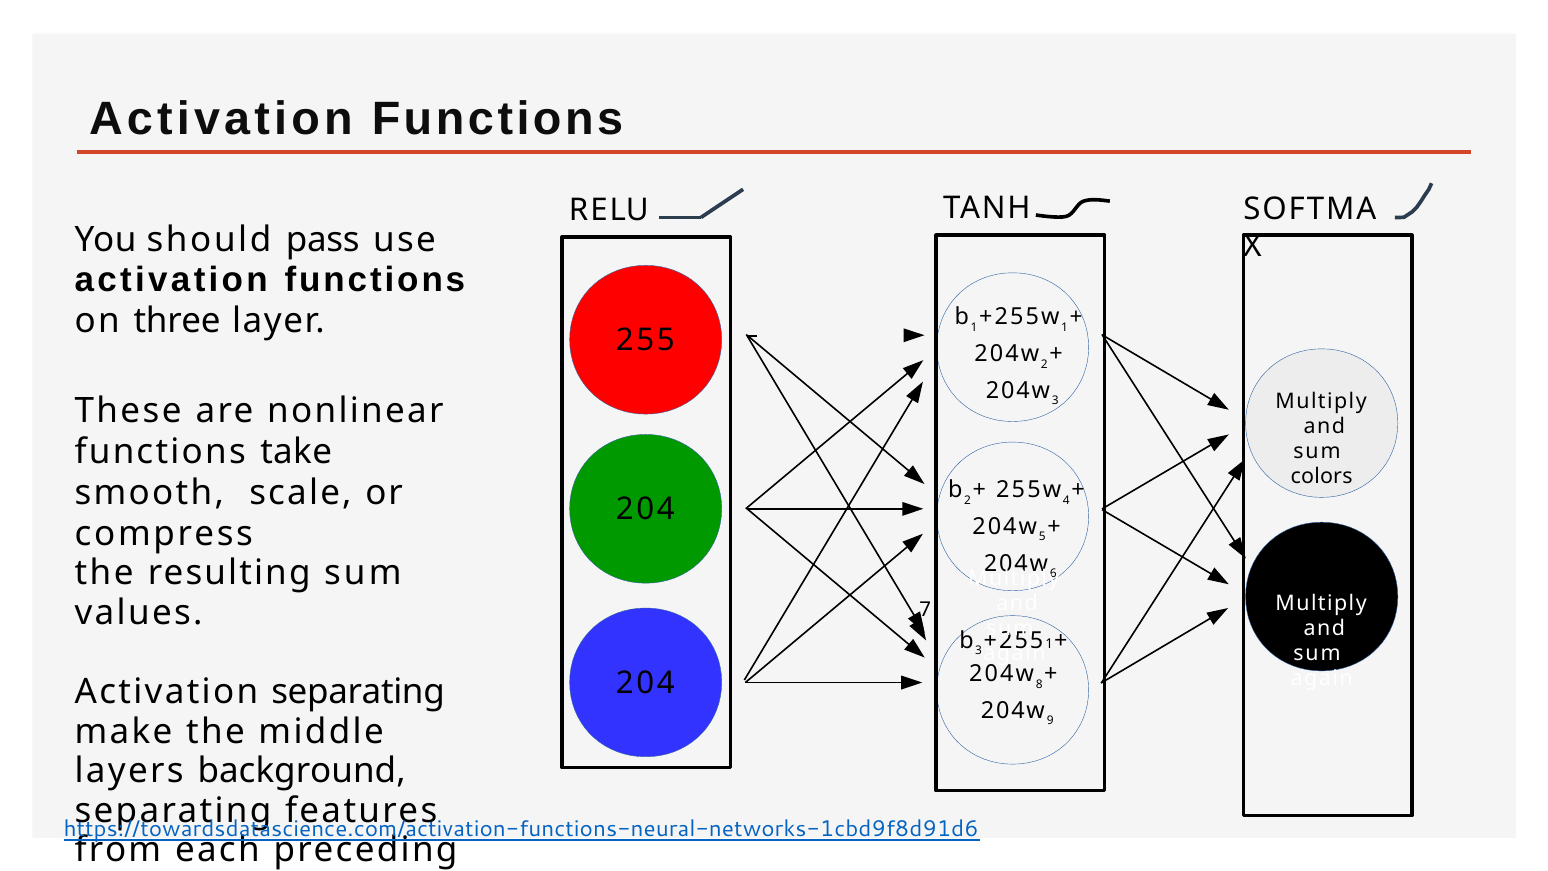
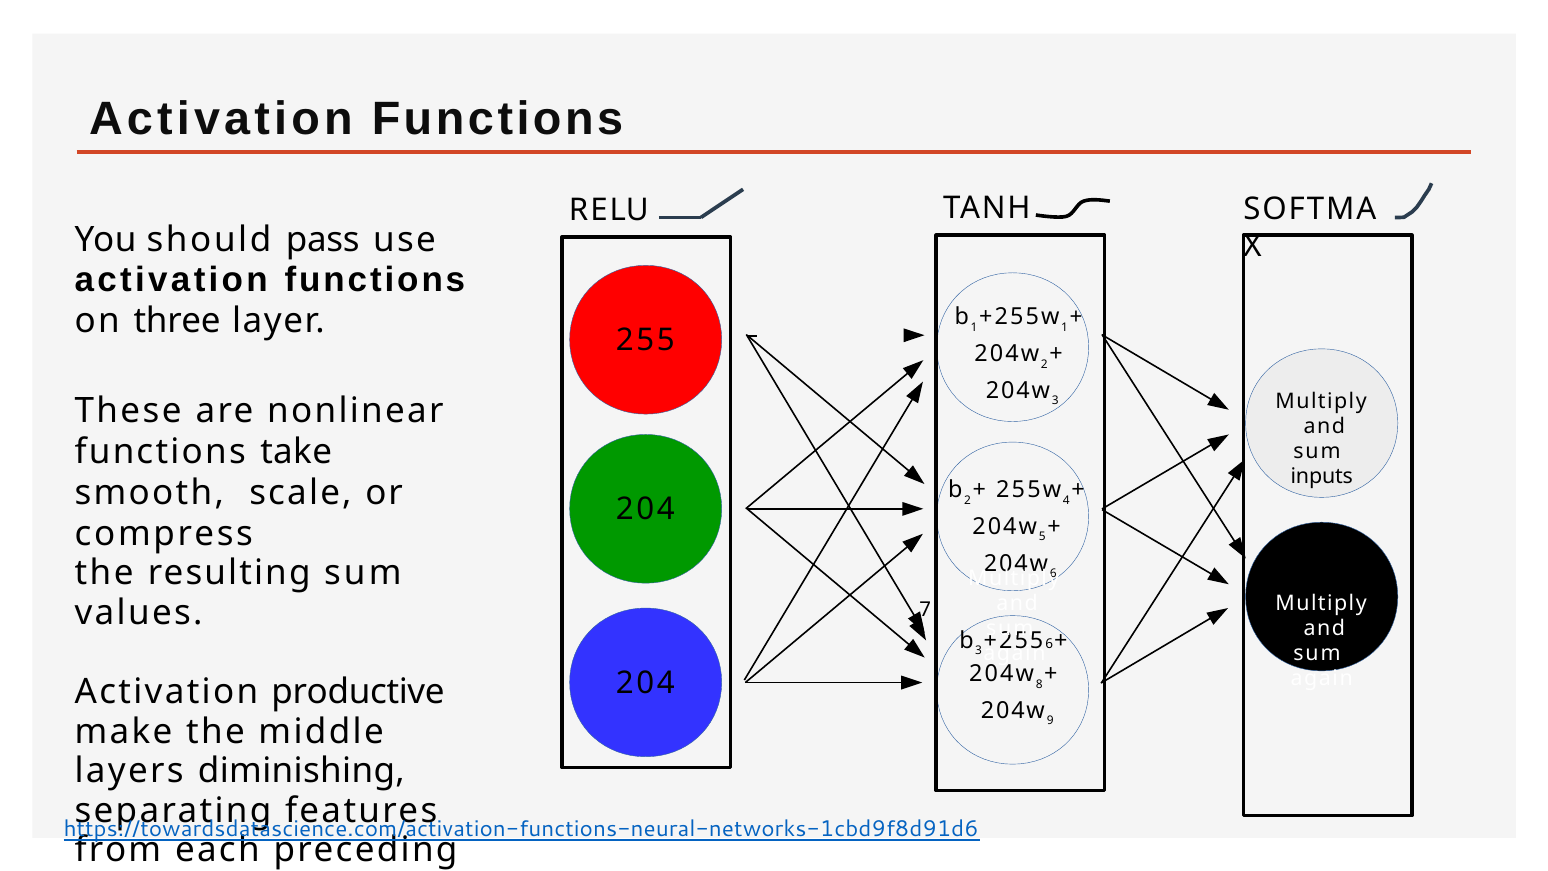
colors: colors -> inputs
1 at (1049, 644): 1 -> 6
Activation separating: separating -> productive
background: background -> diminishing
